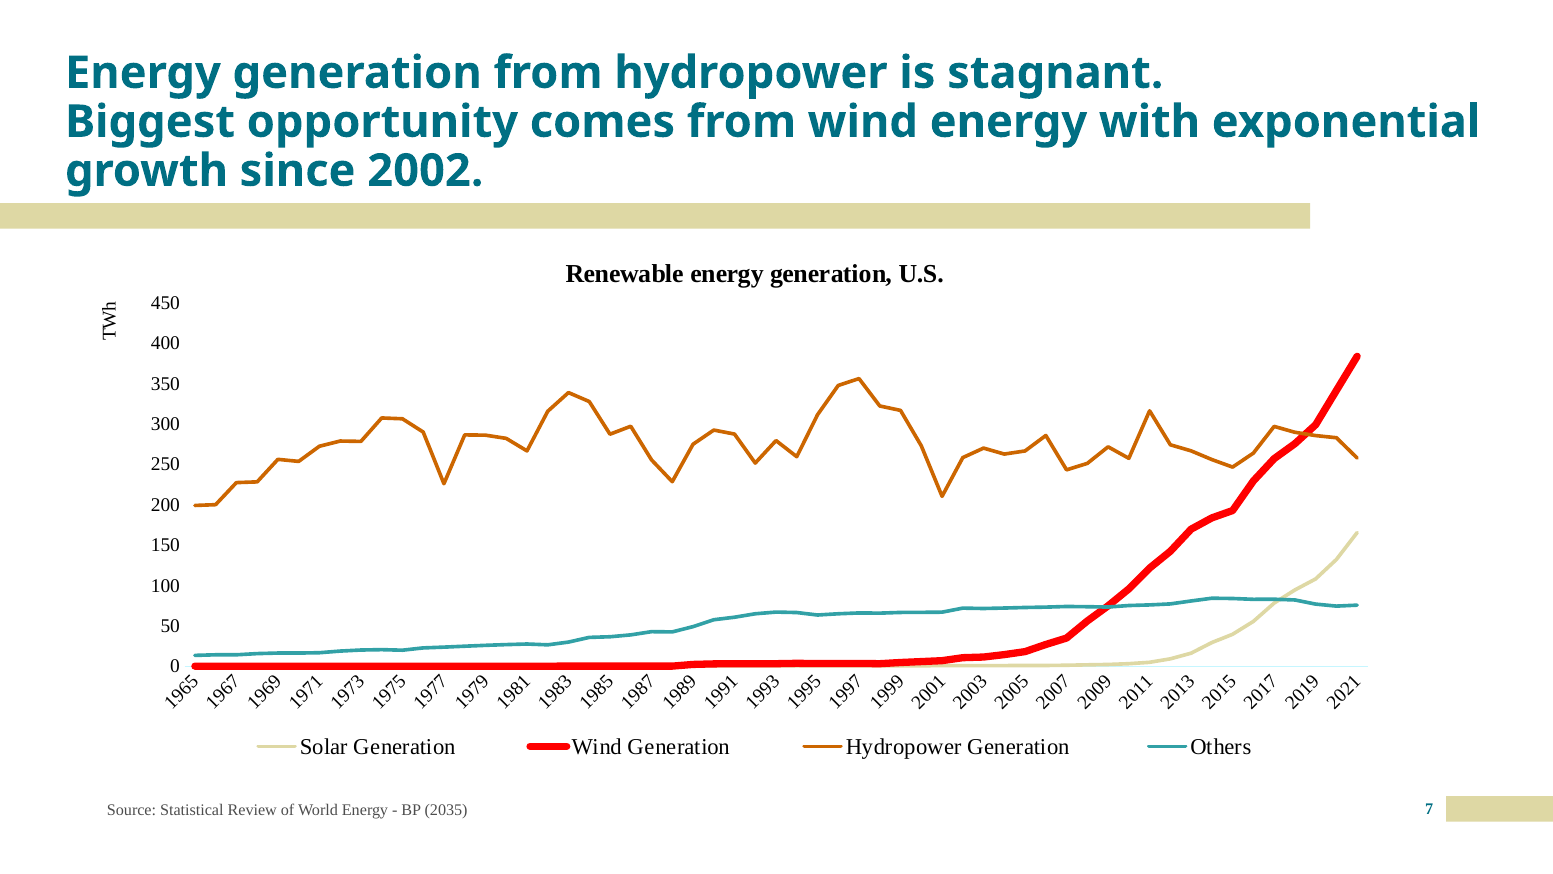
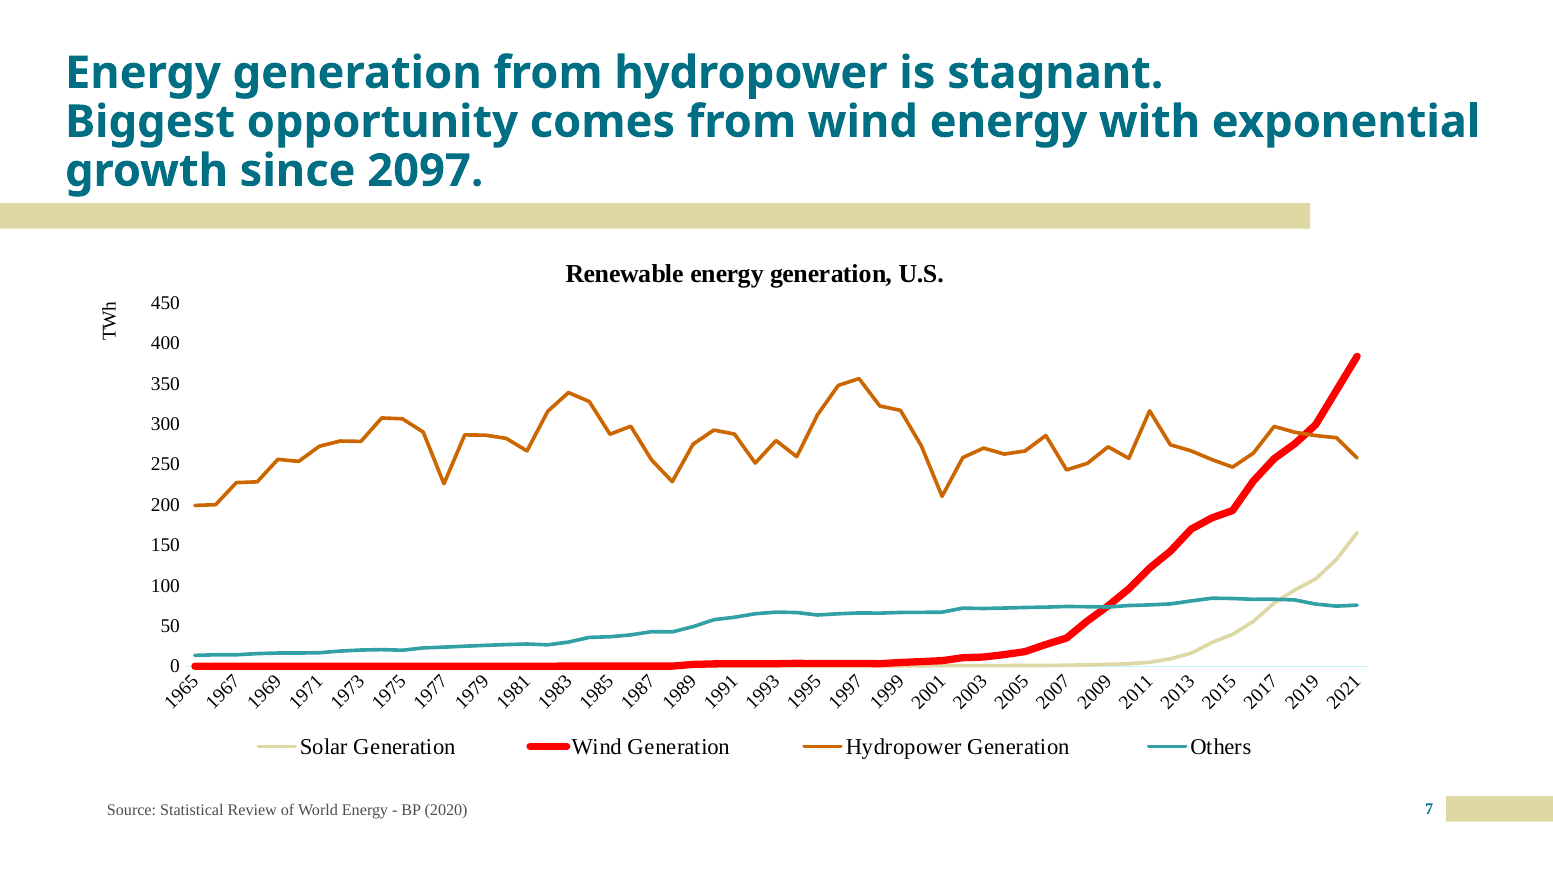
2002: 2002 -> 2097
2035: 2035 -> 2020
